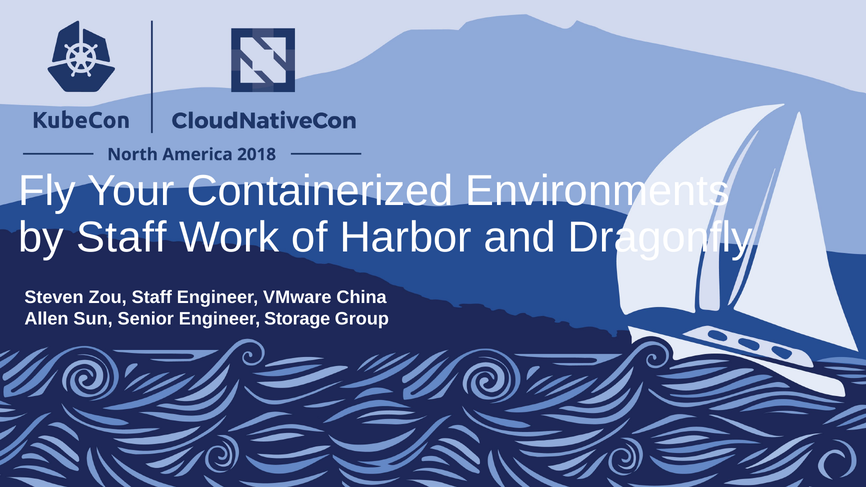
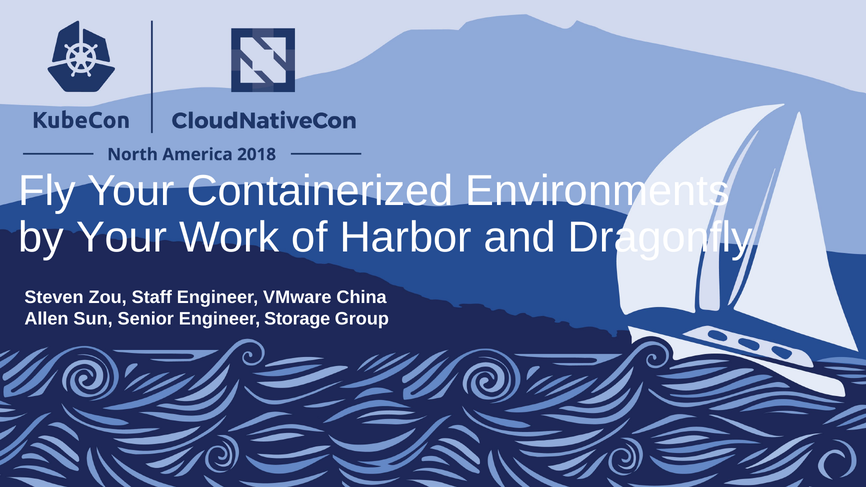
by Staff: Staff -> Your
